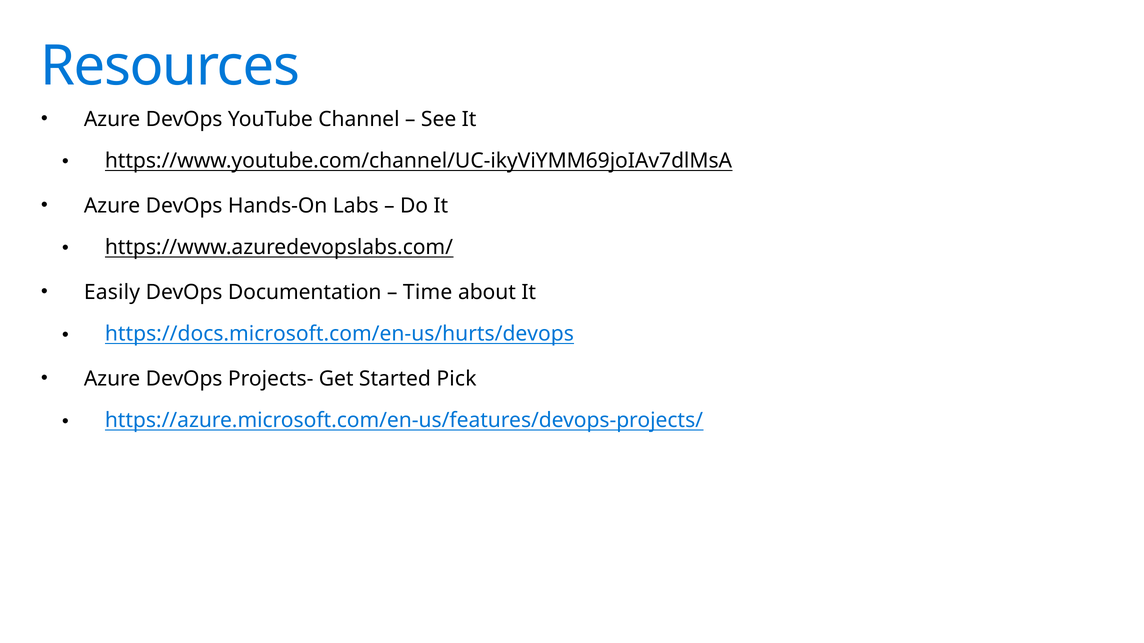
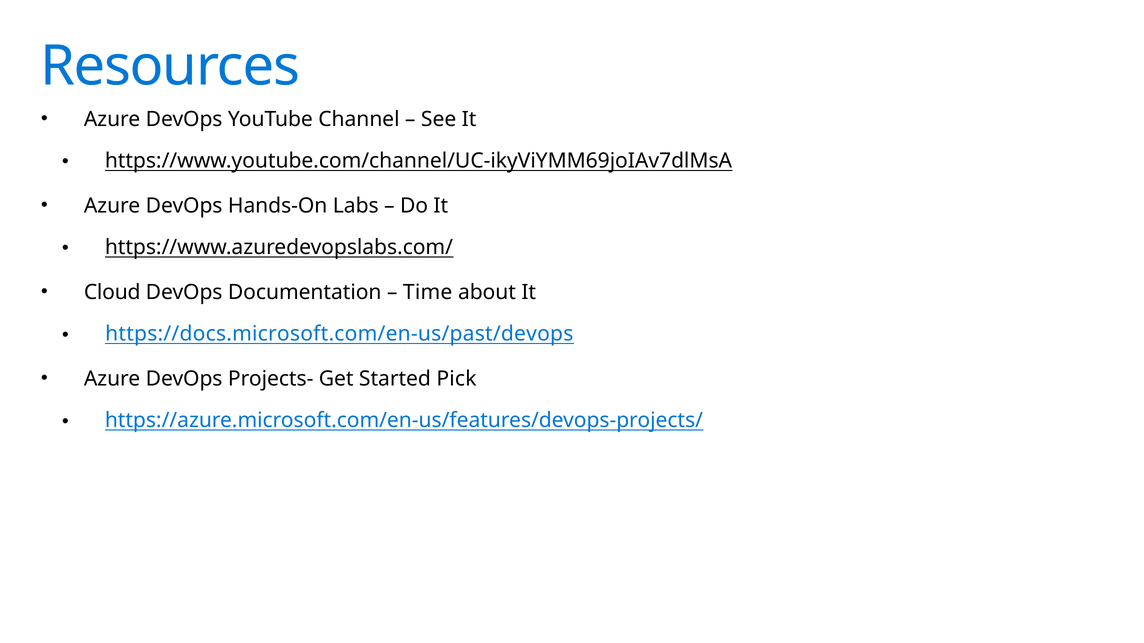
Easily: Easily -> Cloud
https://docs.microsoft.com/en-us/hurts/devops: https://docs.microsoft.com/en-us/hurts/devops -> https://docs.microsoft.com/en-us/past/devops
